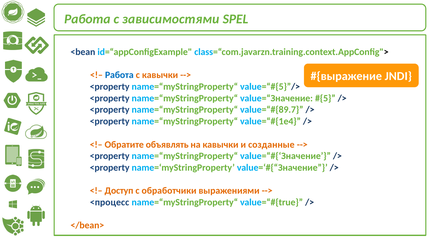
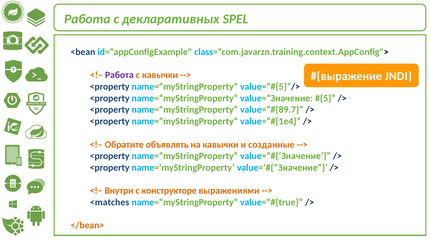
зависимостями: зависимостями -> декларативных
Работа at (119, 75) colour: blue -> purple
Доступ: Доступ -> Внутри
обработчики: обработчики -> конструкторе
<процесс: <процесс -> <matches
